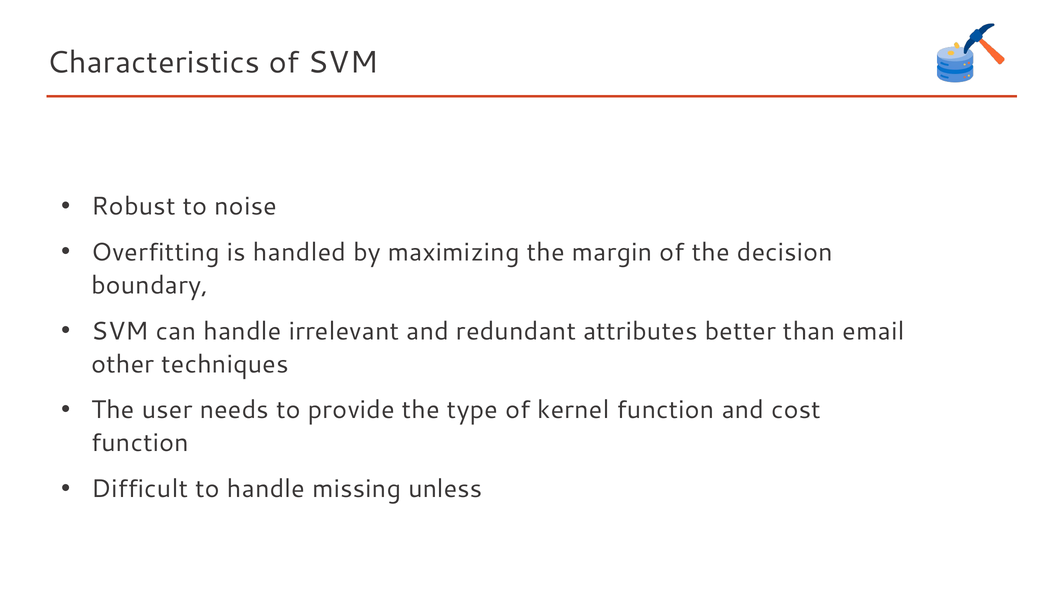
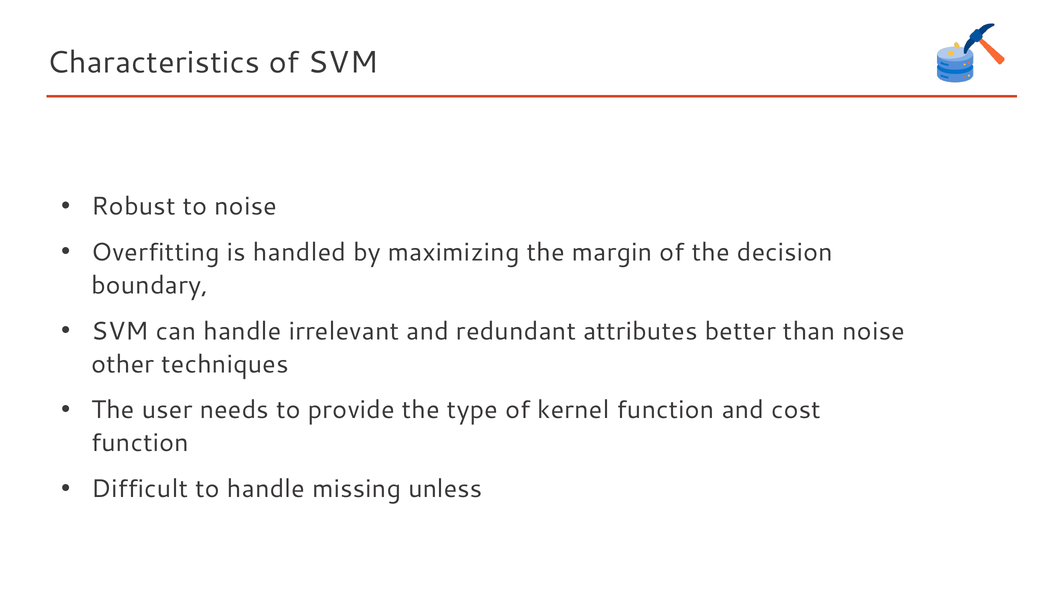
than email: email -> noise
